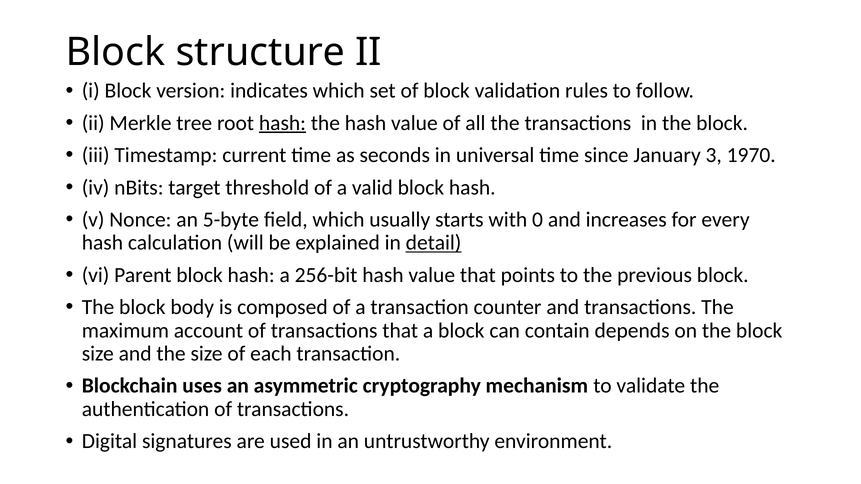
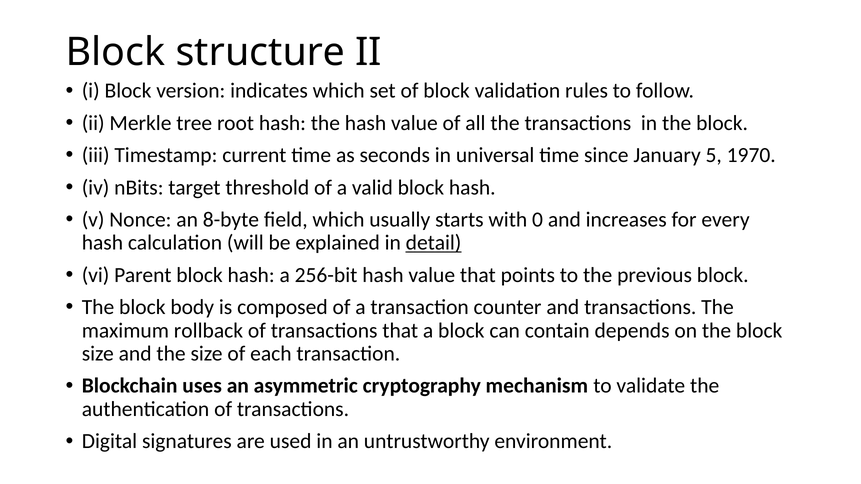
hash at (282, 123) underline: present -> none
3: 3 -> 5
5-byte: 5-byte -> 8-byte
account: account -> rollback
